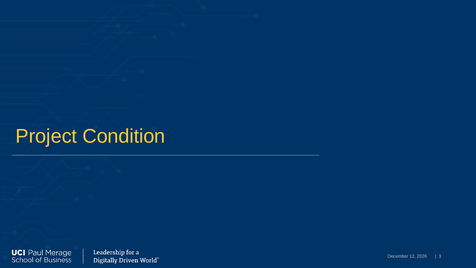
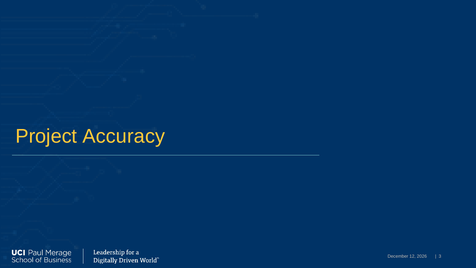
Condition: Condition -> Accuracy
